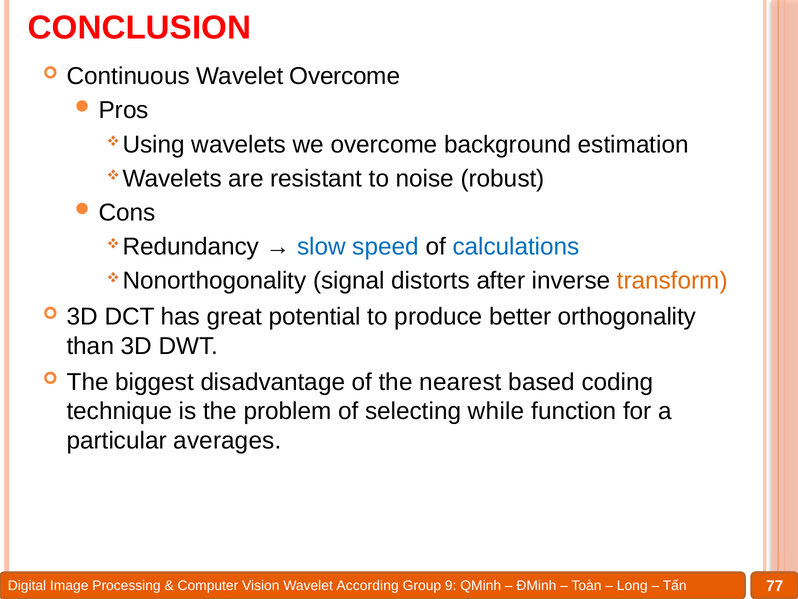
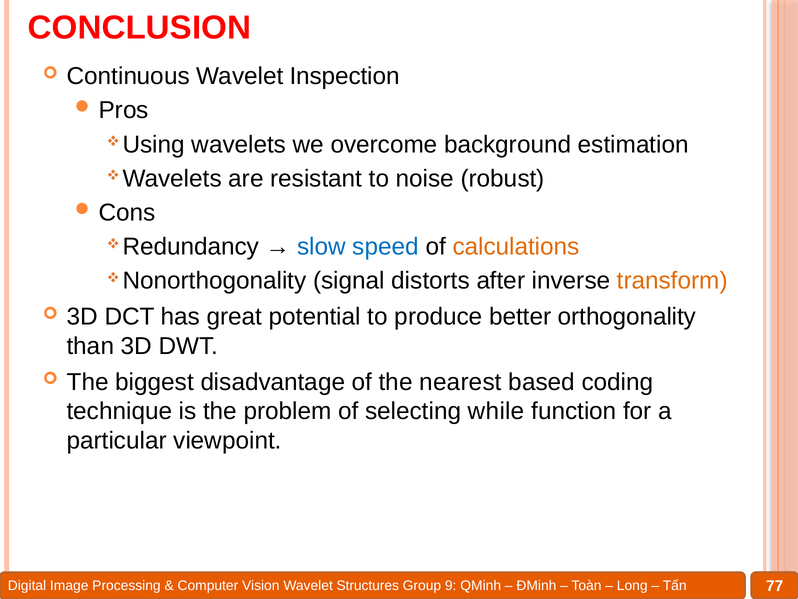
Wavelet Overcome: Overcome -> Inspection
calculations colour: blue -> orange
averages: averages -> viewpoint
According: According -> Structures
